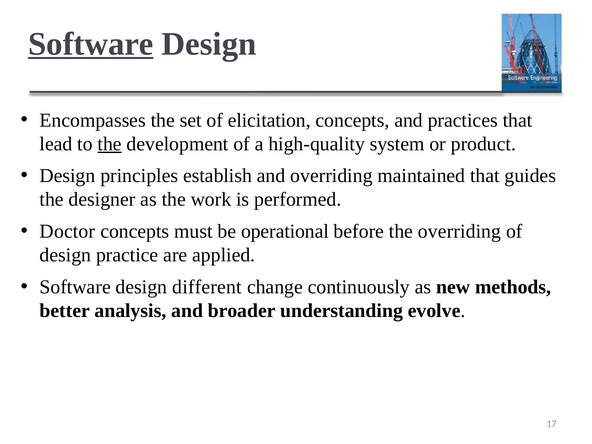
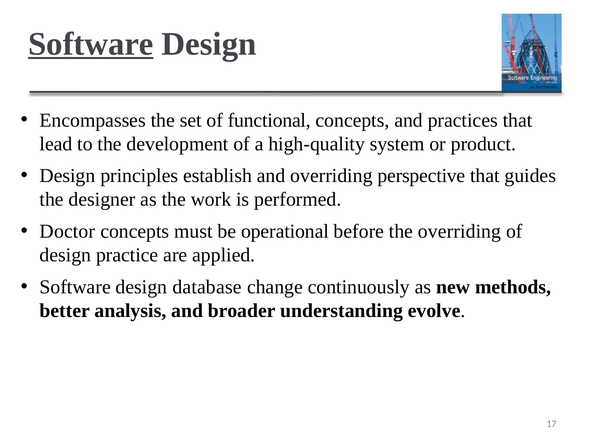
elicitation: elicitation -> functional
the at (110, 144) underline: present -> none
maintained: maintained -> perspective
different: different -> database
